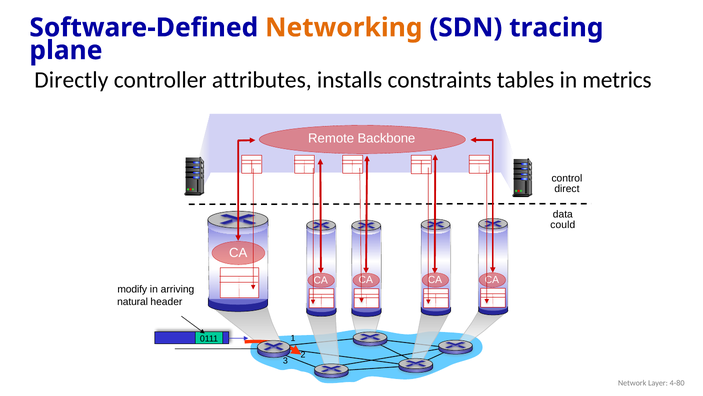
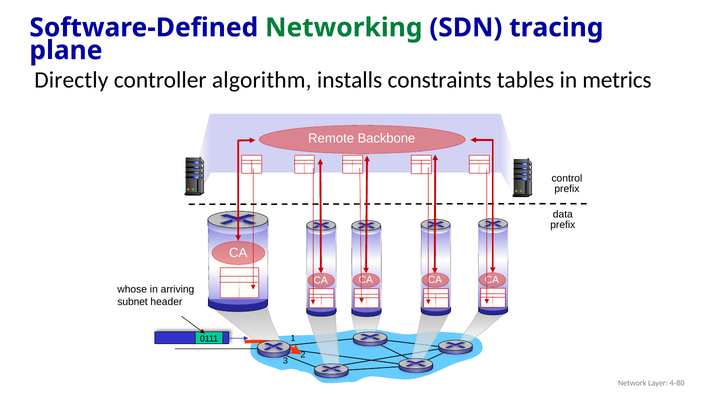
Networking colour: orange -> green
attributes: attributes -> algorithm
direct at (567, 189): direct -> prefix
could at (563, 225): could -> prefix
modify: modify -> whose
natural: natural -> subnet
